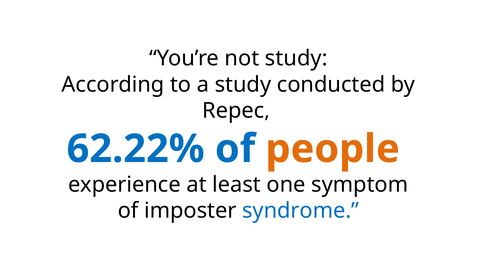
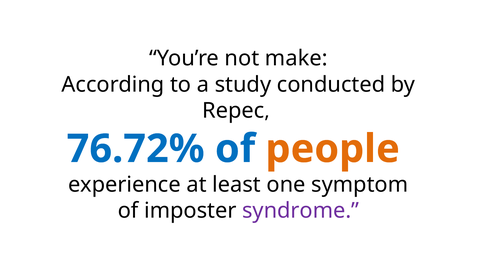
not study: study -> make
62.22%: 62.22% -> 76.72%
syndrome colour: blue -> purple
